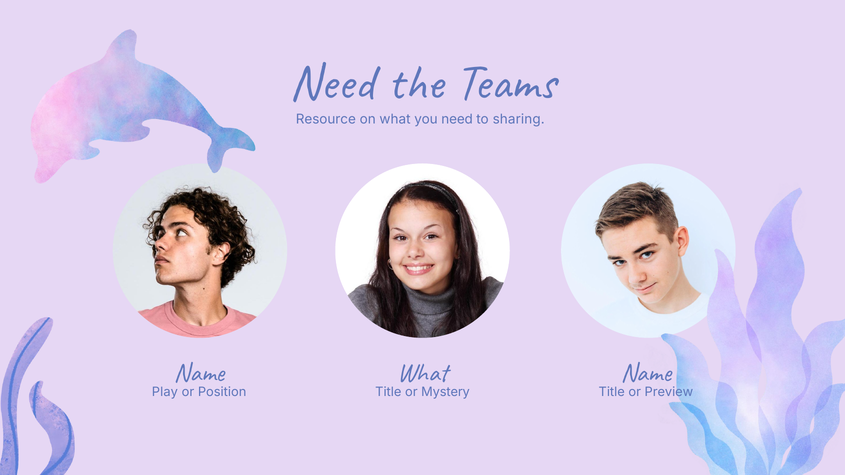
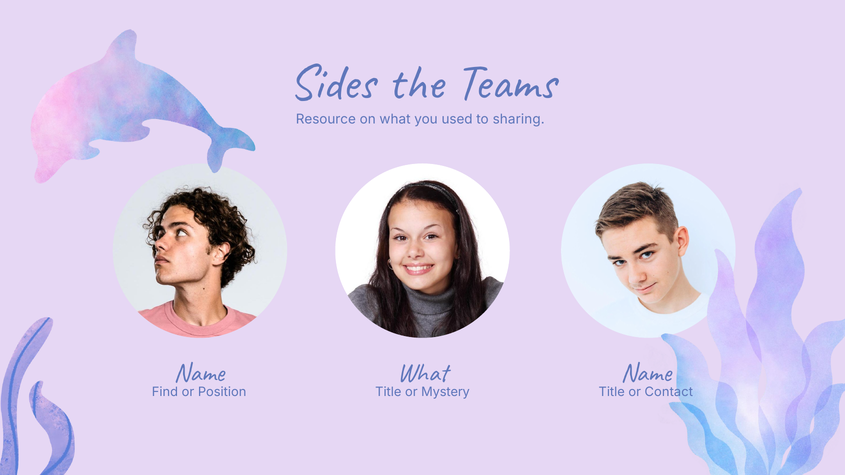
Need at (332, 82): Need -> Sides
you need: need -> used
Play: Play -> Find
Preview: Preview -> Contact
